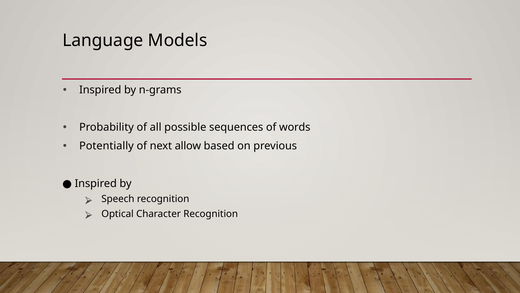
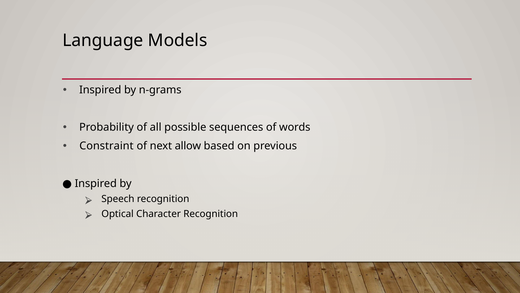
Potentially: Potentially -> Constraint
